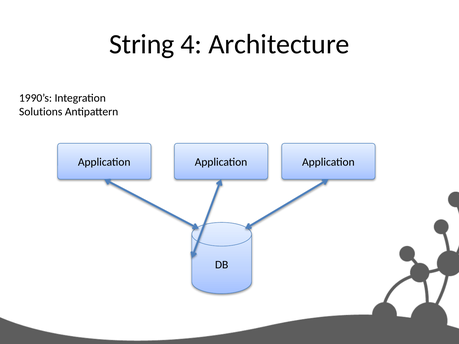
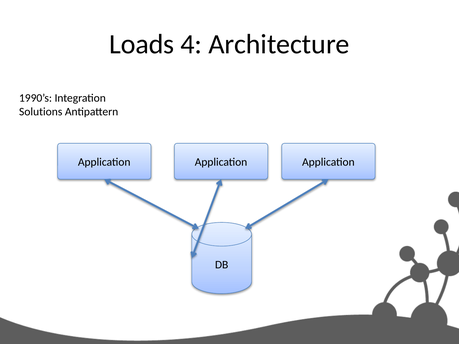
String: String -> Loads
